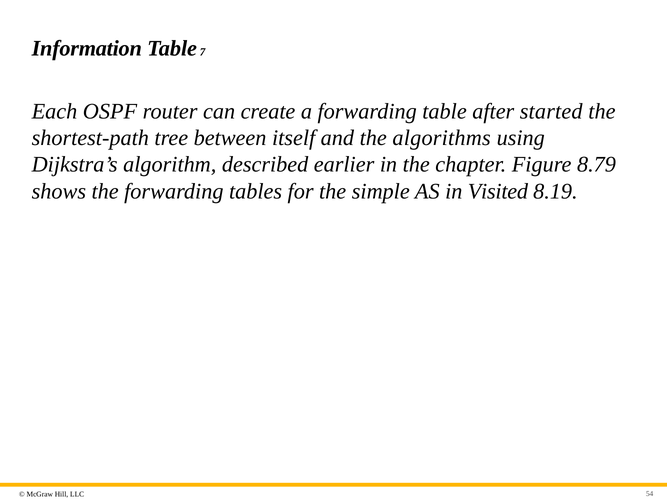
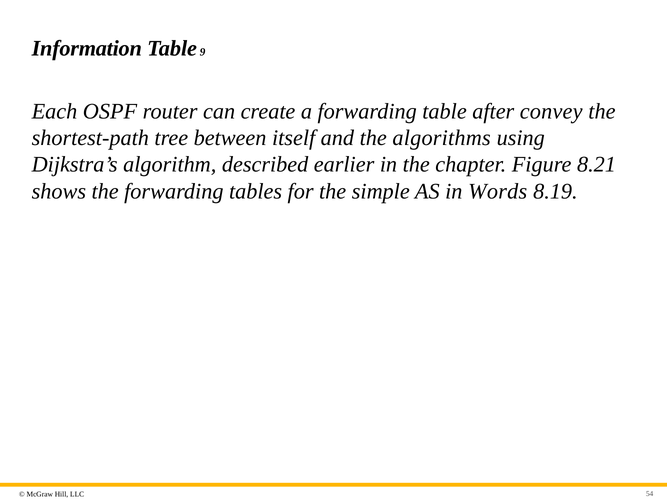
7: 7 -> 9
started: started -> convey
8.79: 8.79 -> 8.21
Visited: Visited -> Words
